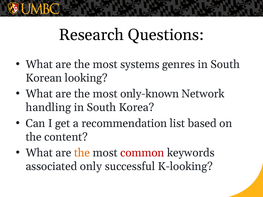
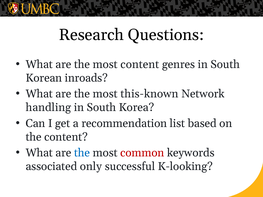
most systems: systems -> content
looking: looking -> inroads
only-known: only-known -> this-known
the at (82, 153) colour: orange -> blue
